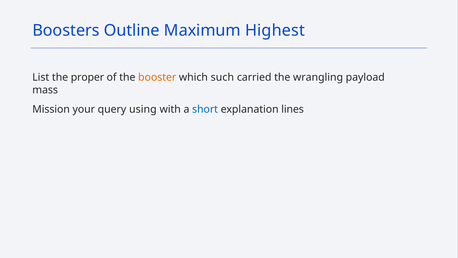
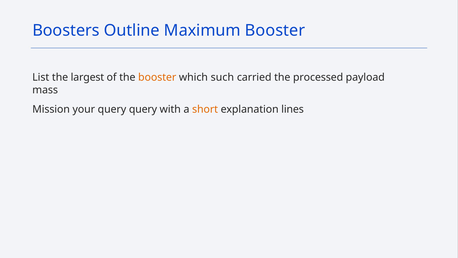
Maximum Highest: Highest -> Booster
proper: proper -> largest
wrangling: wrangling -> processed
query using: using -> query
short colour: blue -> orange
